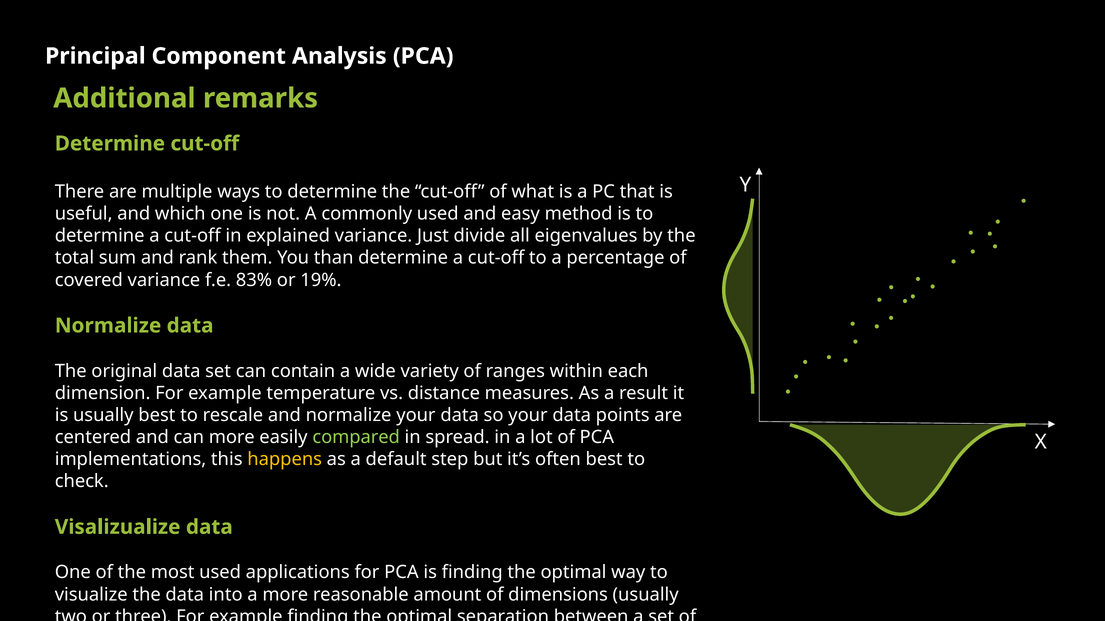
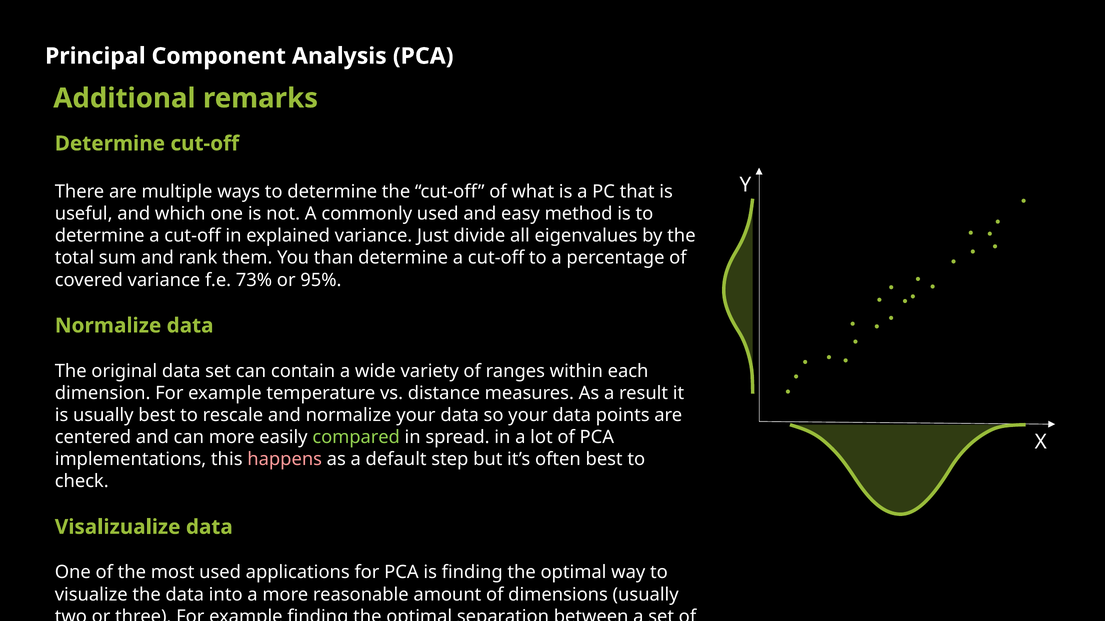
83%: 83% -> 73%
19%: 19% -> 95%
happens colour: yellow -> pink
